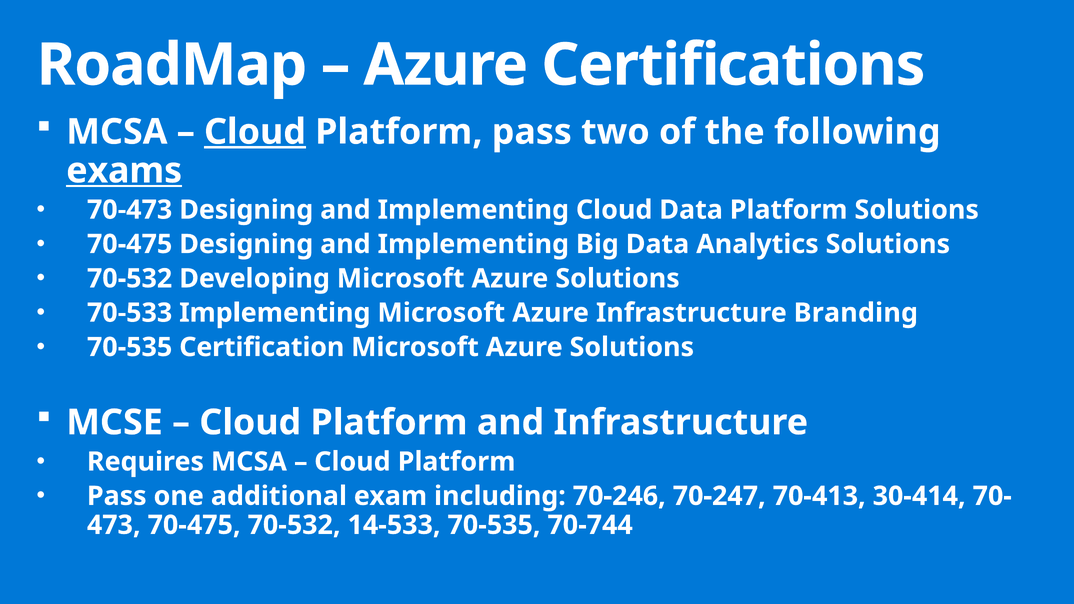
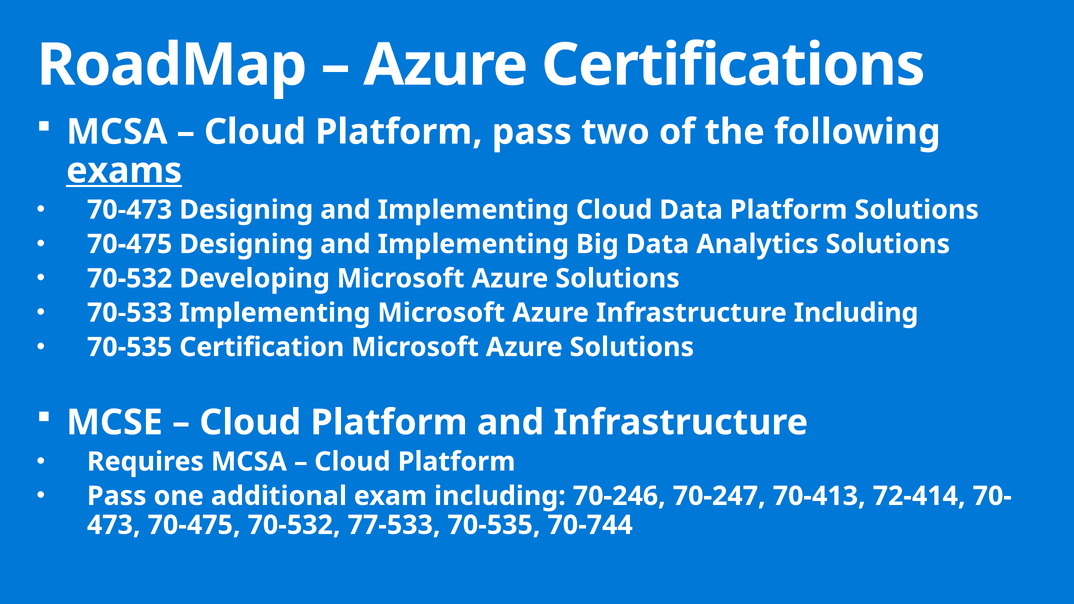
Cloud at (255, 132) underline: present -> none
Infrastructure Branding: Branding -> Including
30-414: 30-414 -> 72-414
14-533: 14-533 -> 77-533
